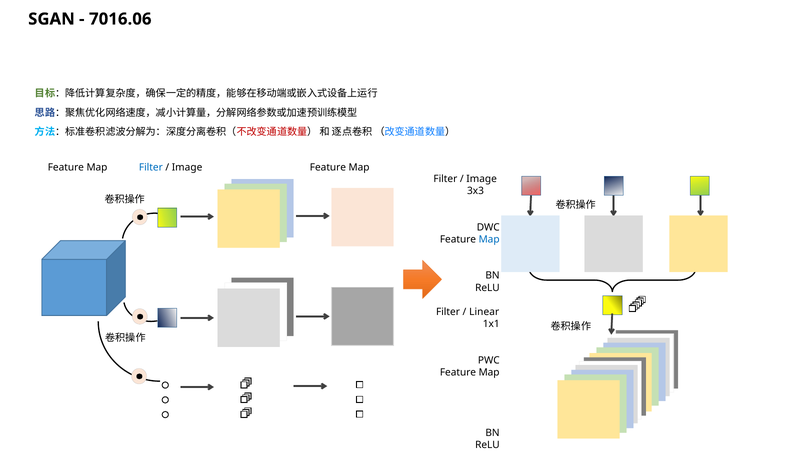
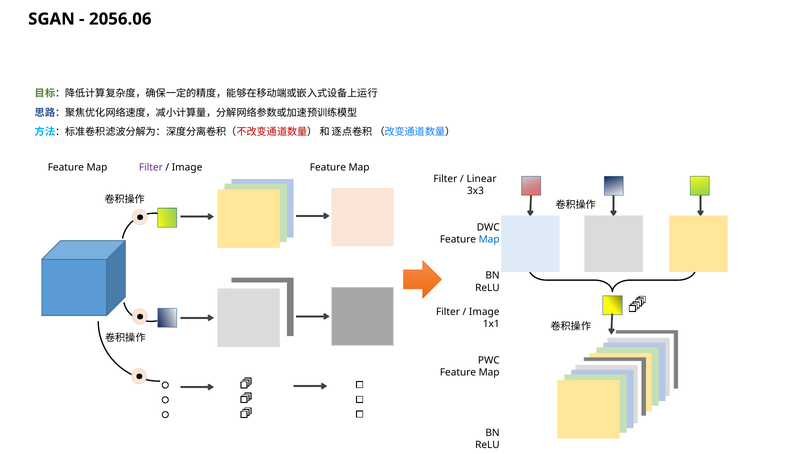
7016.06: 7016.06 -> 2056.06
Filter at (151, 168) colour: blue -> purple
Image at (482, 179): Image -> Linear
Linear at (484, 312): Linear -> Image
